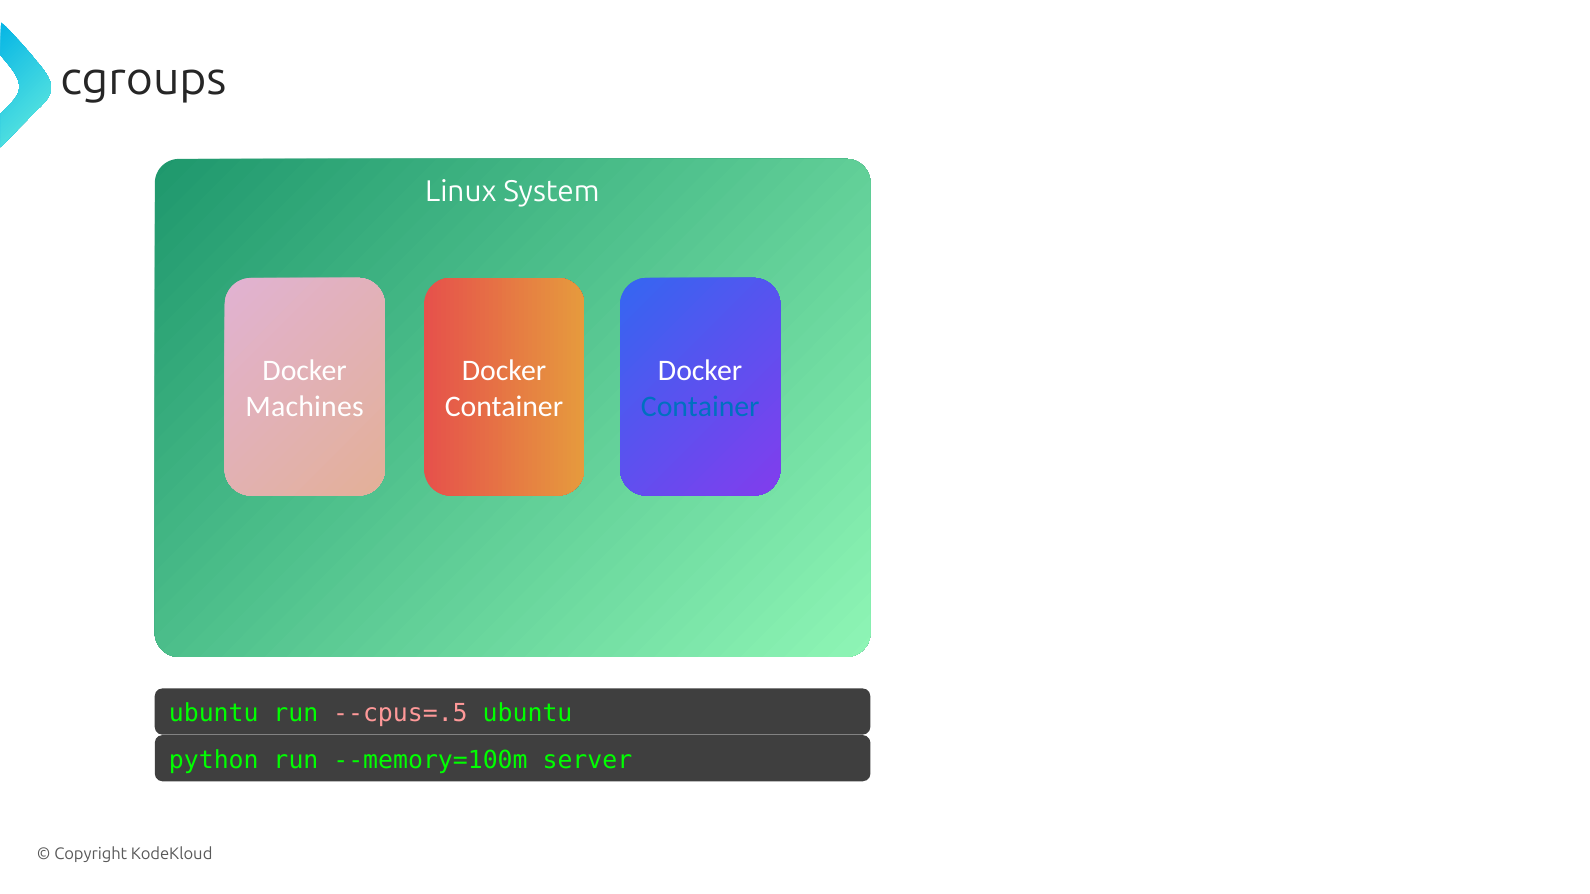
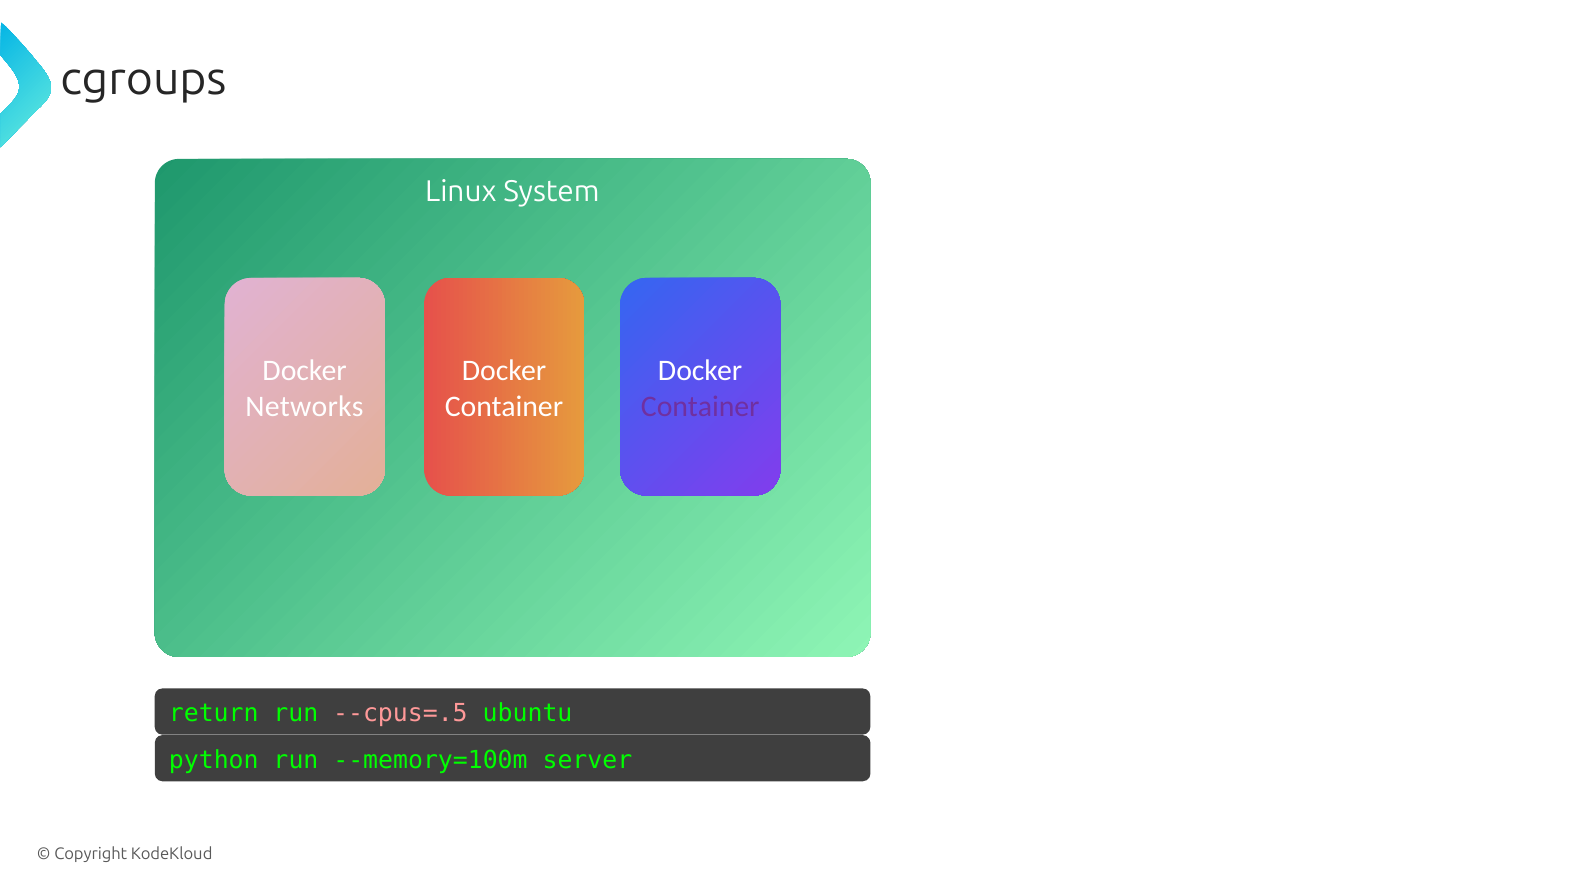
Machines: Machines -> Networks
Container at (700, 407) colour: blue -> purple
ubuntu at (214, 714): ubuntu -> return
